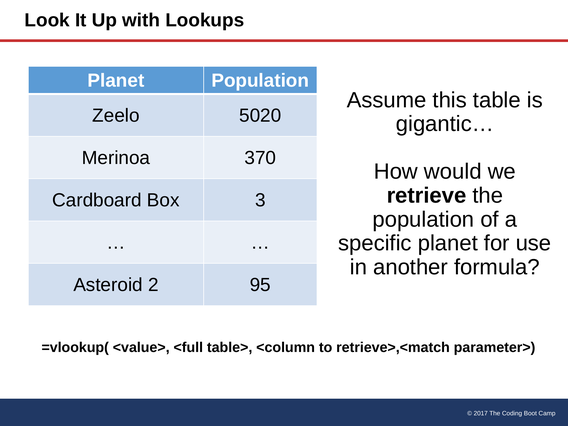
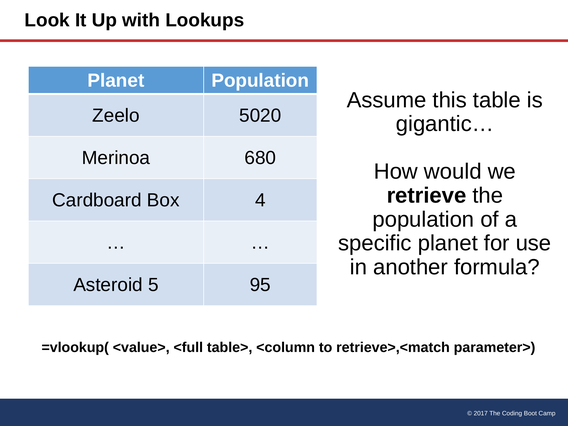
370: 370 -> 680
3: 3 -> 4
2: 2 -> 5
